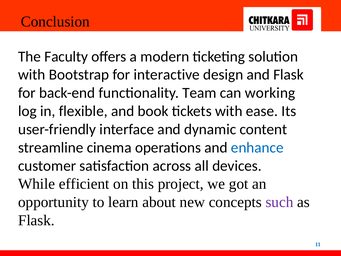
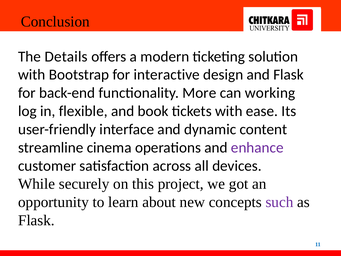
Faculty: Faculty -> Details
Team: Team -> More
enhance colour: blue -> purple
efficient: efficient -> securely
